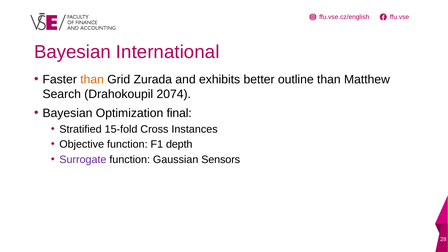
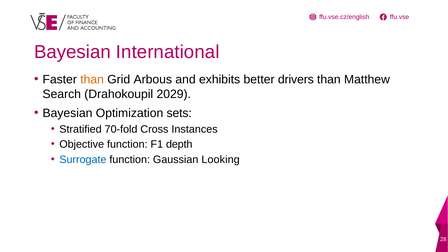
Zurada: Zurada -> Arbous
outline: outline -> drivers
2074: 2074 -> 2029
final: final -> sets
15-fold: 15-fold -> 70-fold
Surrogate colour: purple -> blue
Sensors: Sensors -> Looking
